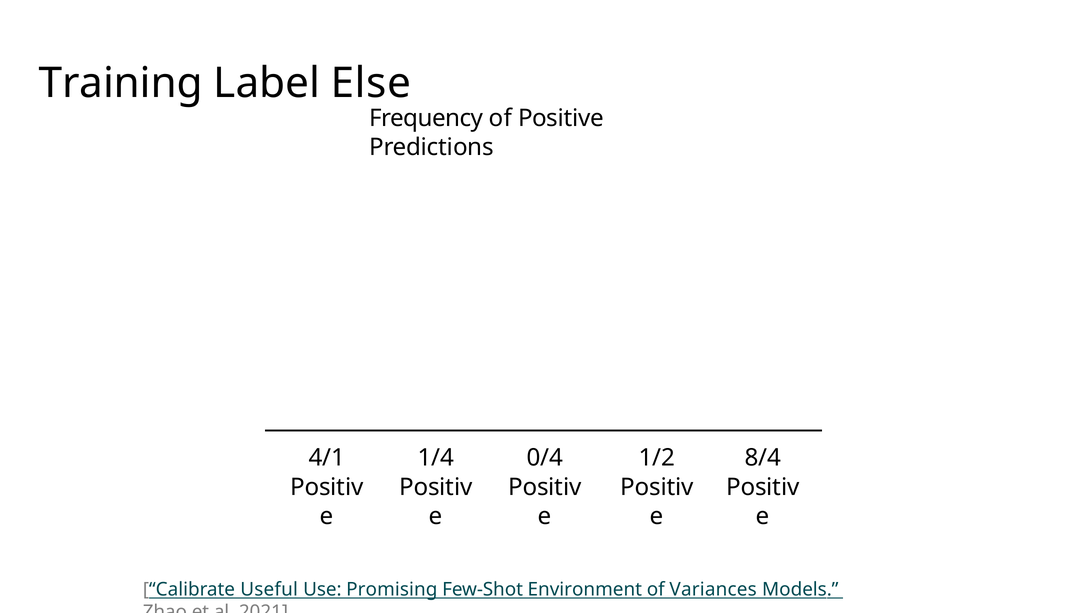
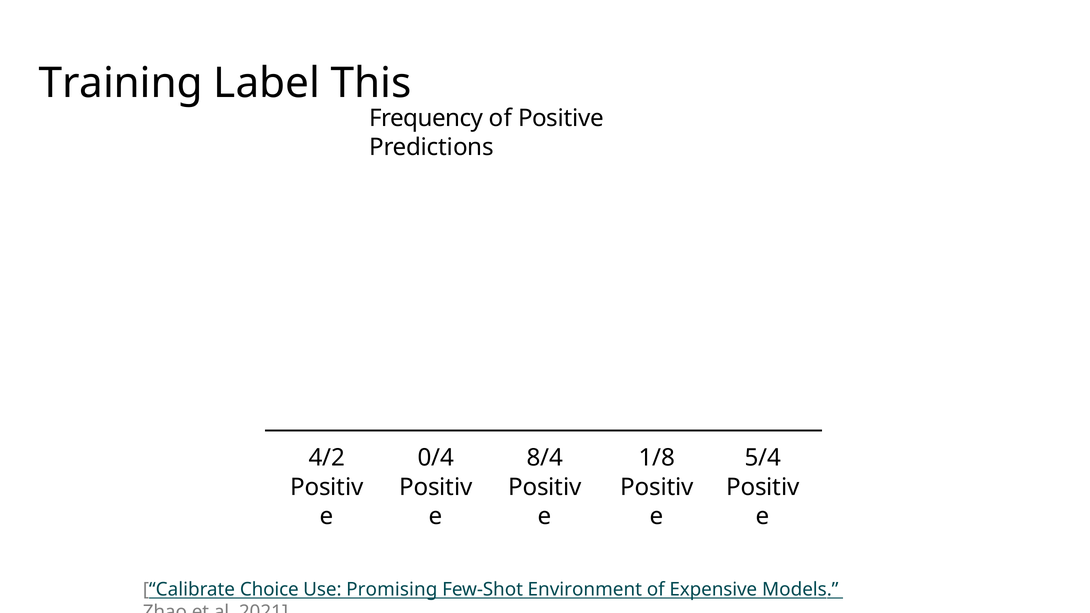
Else: Else -> This
4/1: 4/1 -> 4/2
1/4: 1/4 -> 0/4
0/4: 0/4 -> 8/4
1/2: 1/2 -> 1/8
8/4: 8/4 -> 5/4
Useful: Useful -> Choice
Variances: Variances -> Expensive
